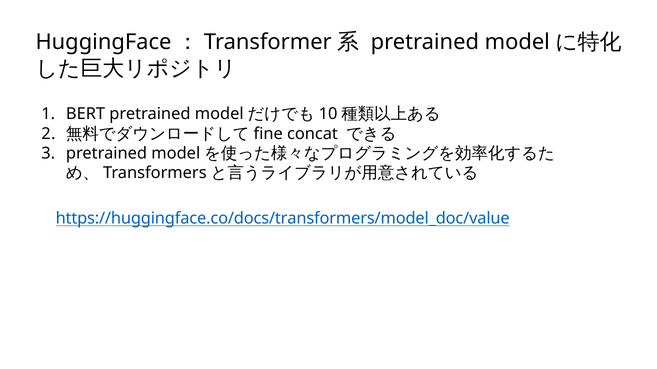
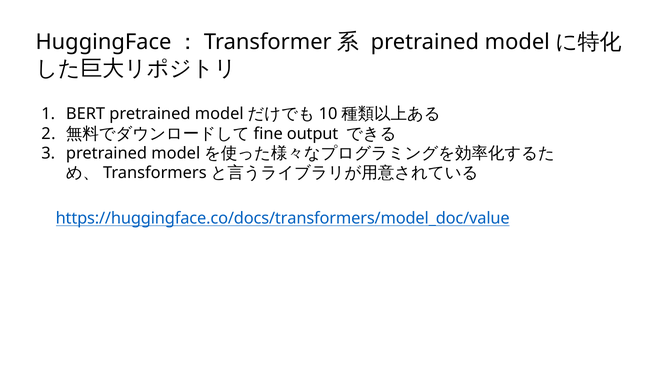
concat: concat -> output
